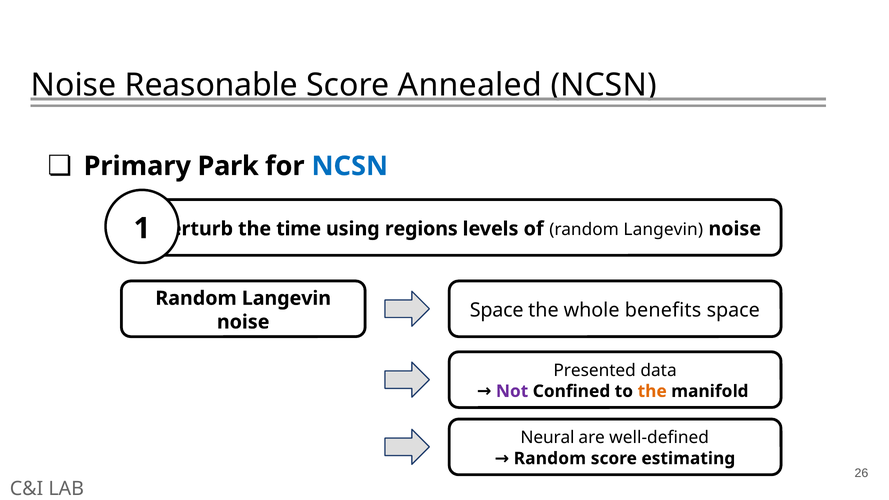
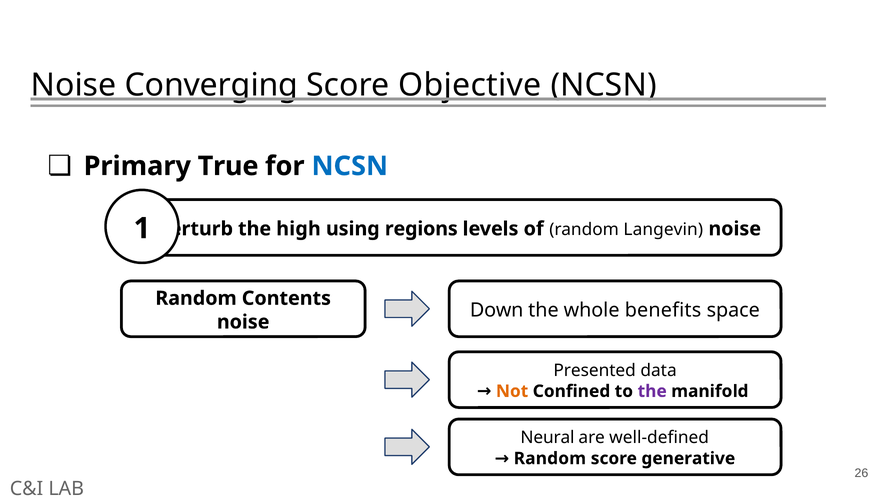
Reasonable: Reasonable -> Converging
Annealed: Annealed -> Objective
Park: Park -> True
time: time -> high
Langevin at (286, 298): Langevin -> Contents
Space at (497, 310): Space -> Down
Not colour: purple -> orange
the at (652, 391) colour: orange -> purple
estimating: estimating -> generative
